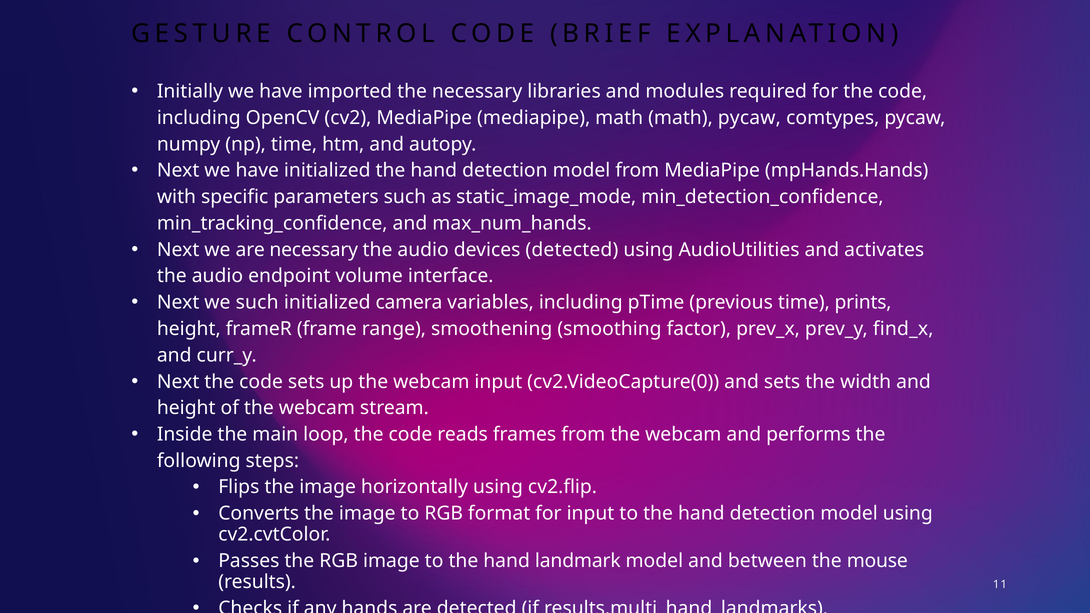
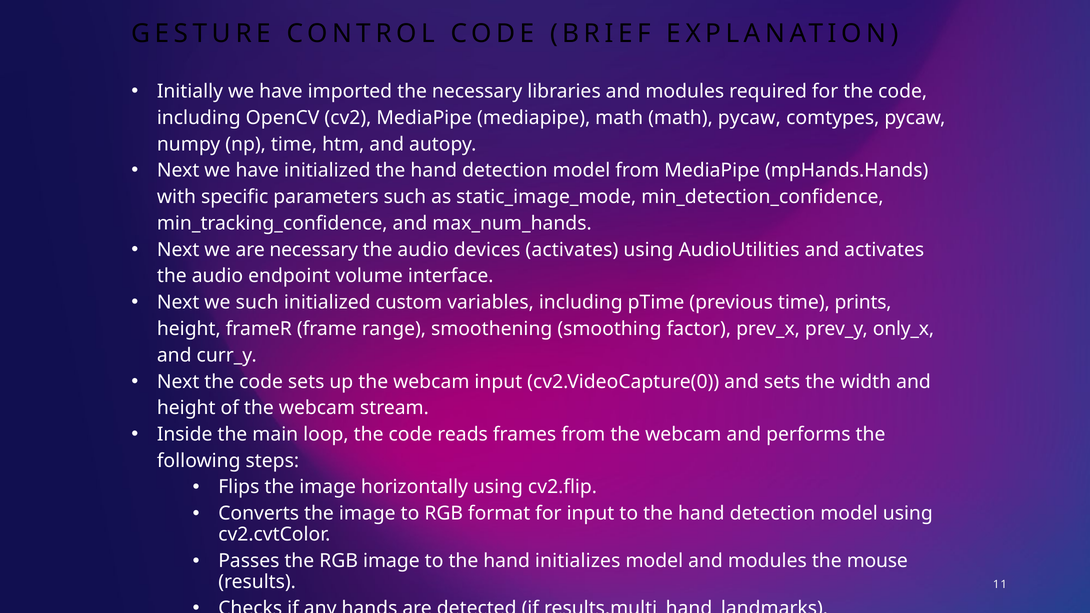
devices detected: detected -> activates
camera: camera -> custom
find_x: find_x -> only_x
landmark: landmark -> initializes
model and between: between -> modules
